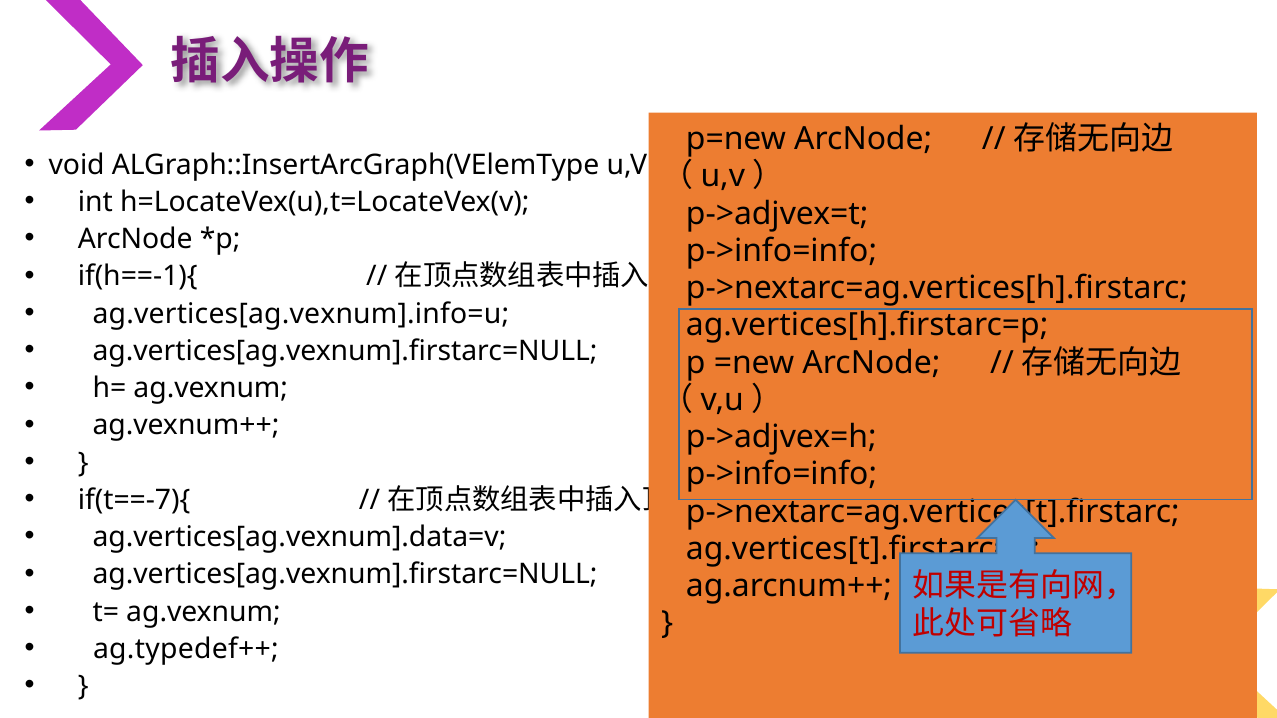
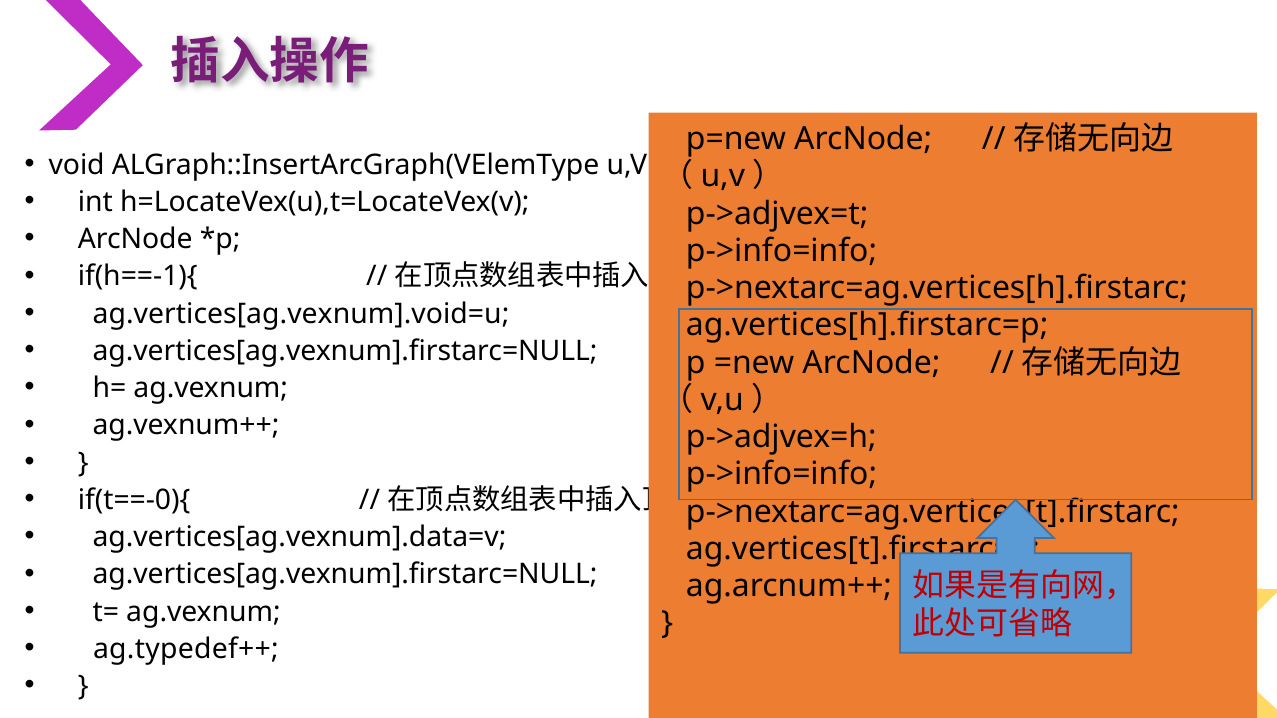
ag.vertices[ag.vexnum].info=u: ag.vertices[ag.vexnum].info=u -> ag.vertices[ag.vexnum].void=u
if(t==-7){: if(t==-7){ -> if(t==-0){
